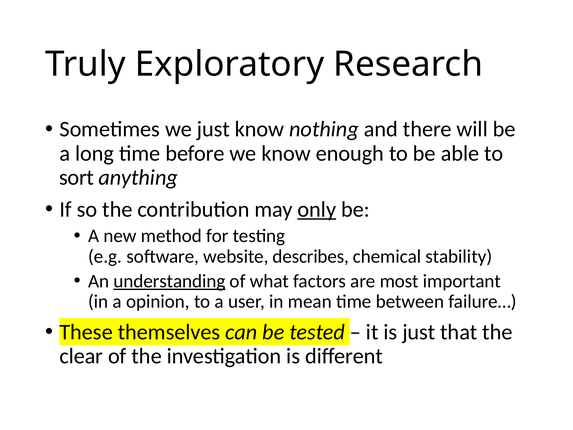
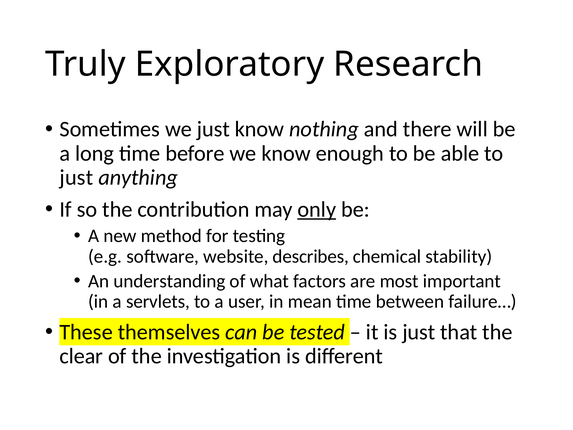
sort at (77, 177): sort -> just
understanding underline: present -> none
opinion: opinion -> servlets
